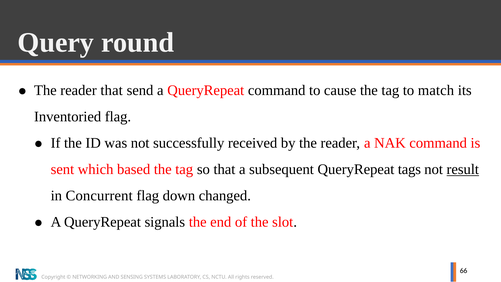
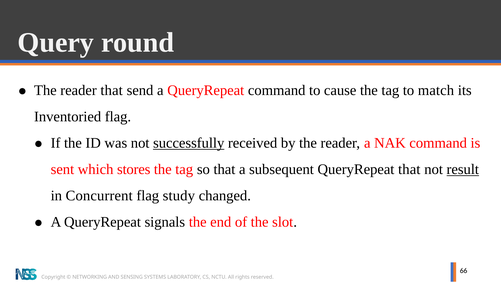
successfully underline: none -> present
based: based -> stores
QueryRepeat tags: tags -> that
down: down -> study
